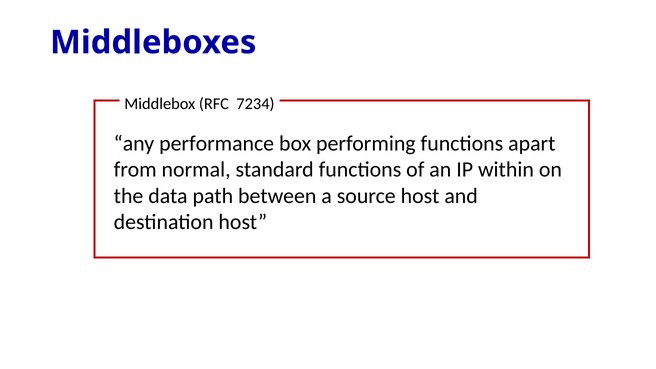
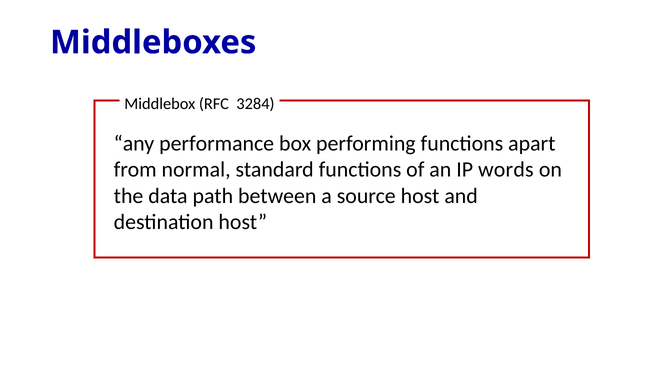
7234: 7234 -> 3284
within: within -> words
